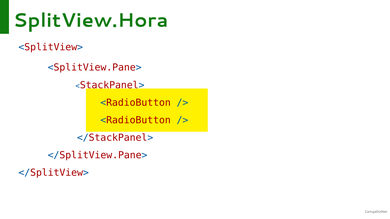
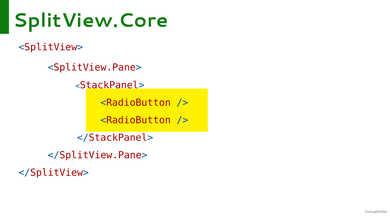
SplitView.Hora: SplitView.Hora -> SplitView.Core
